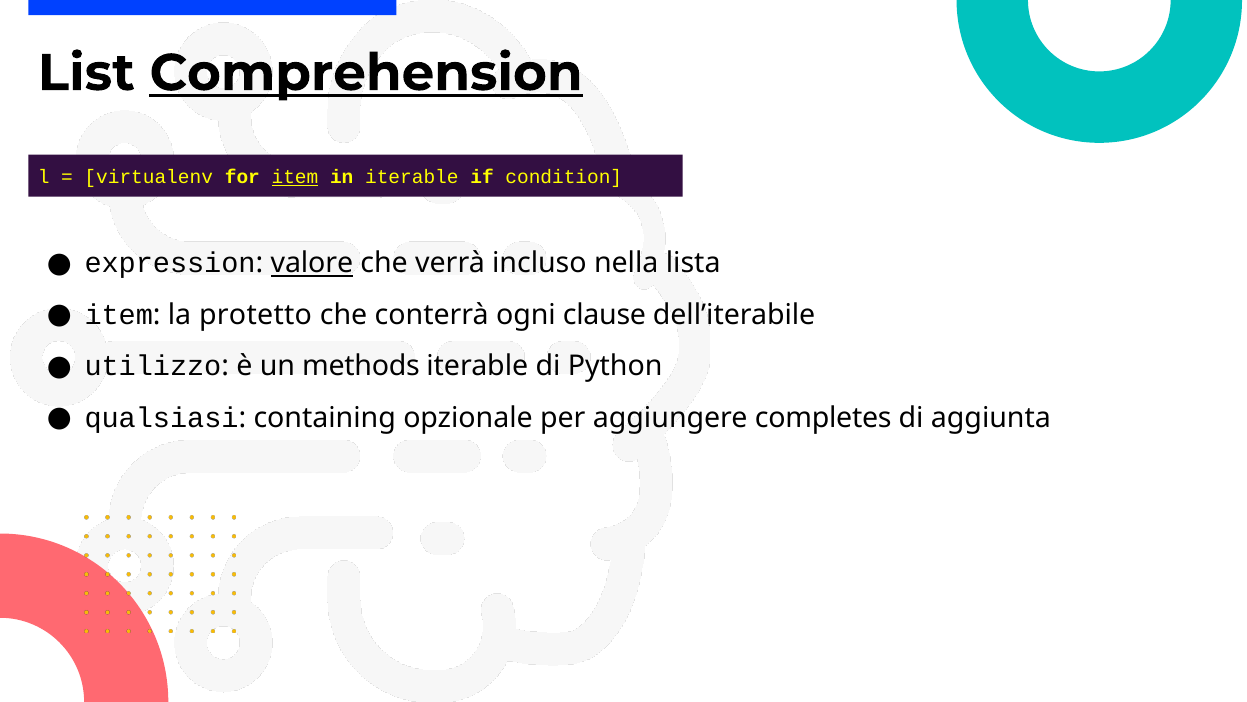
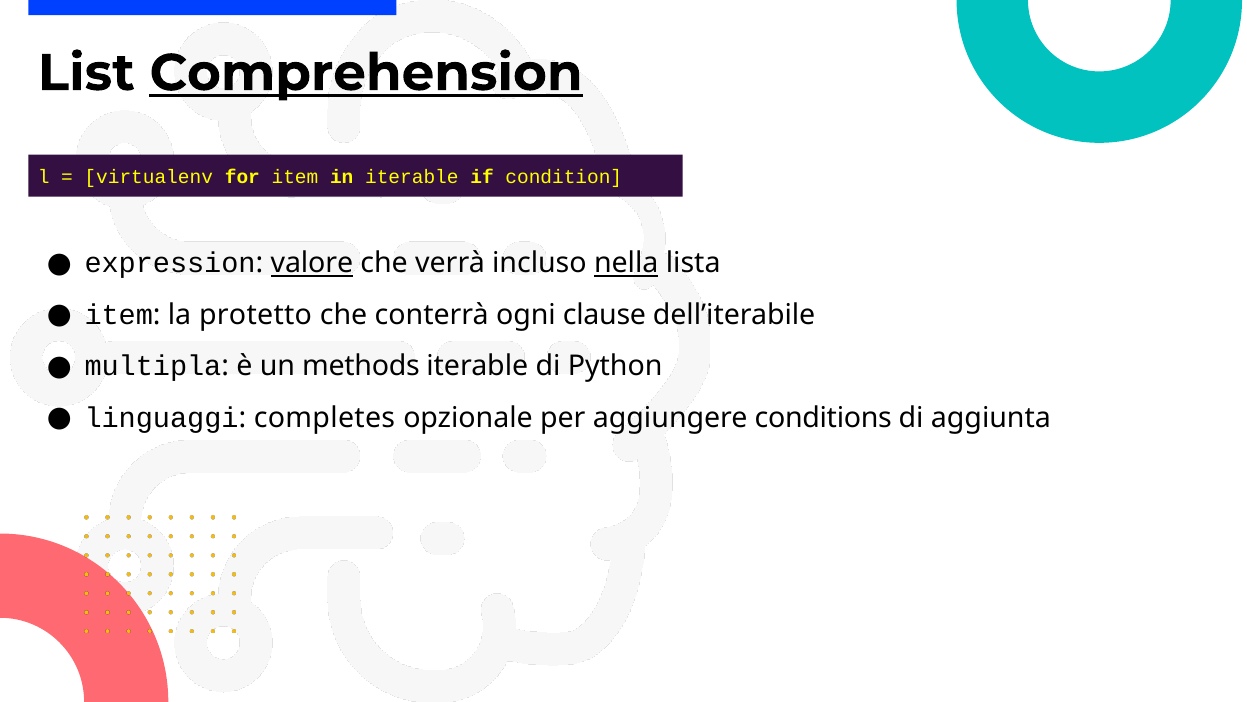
item at (295, 177) underline: present -> none
nella underline: none -> present
utilizzo: utilizzo -> multipla
qualsiasi: qualsiasi -> linguaggi
containing: containing -> completes
completes: completes -> conditions
